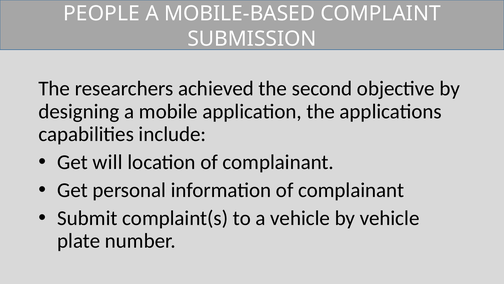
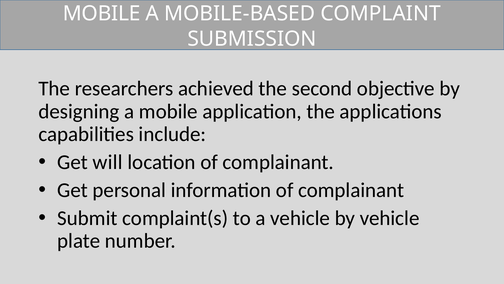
PEOPLE at (101, 14): PEOPLE -> MOBILE
